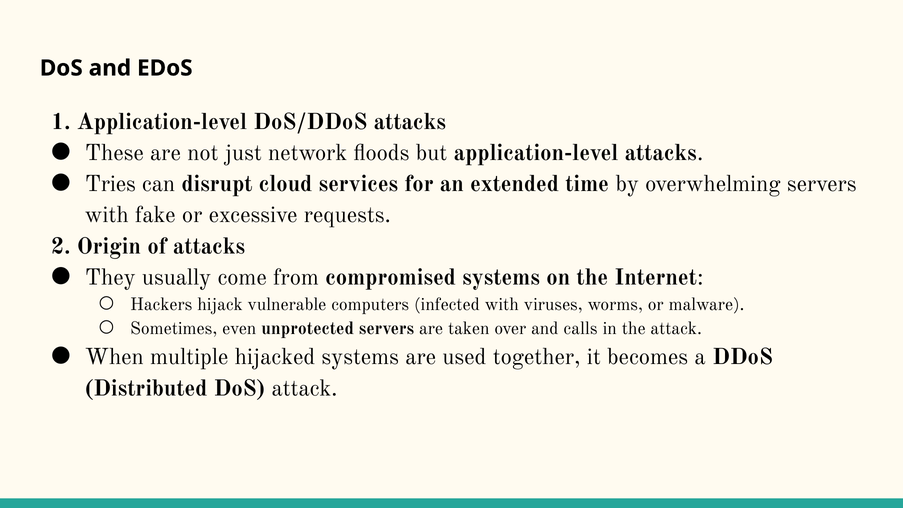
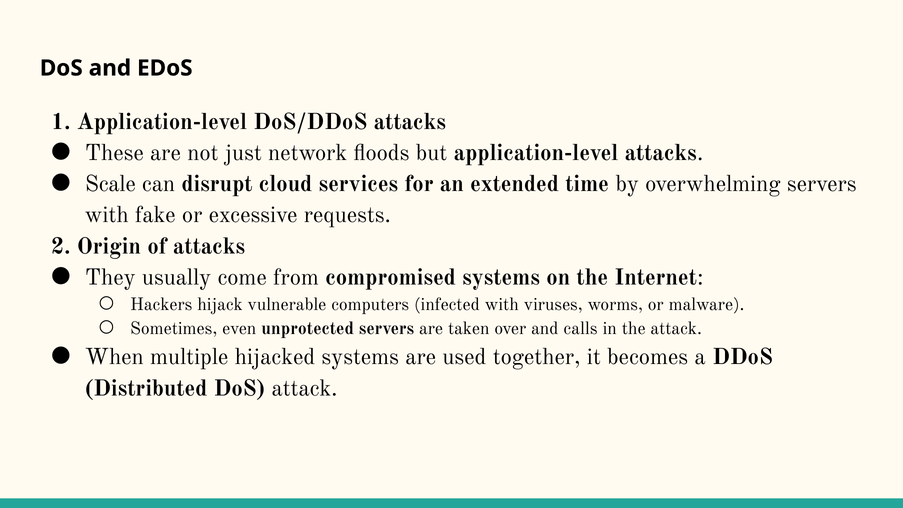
Tries: Tries -> Scale
